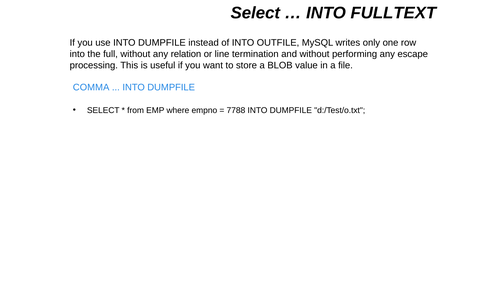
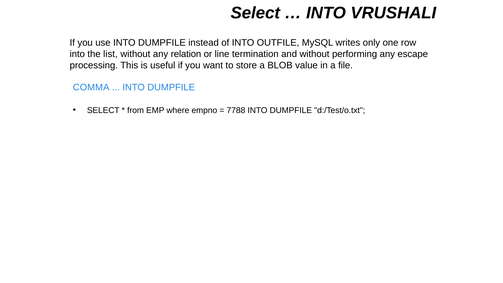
FULLTEXT: FULLTEXT -> VRUSHALI
full: full -> list
